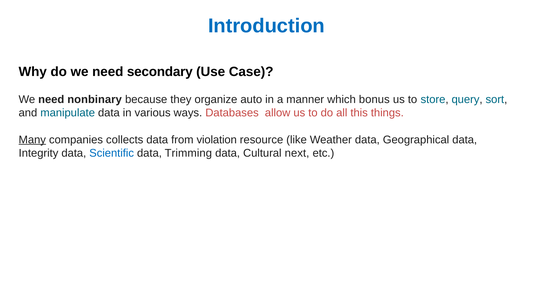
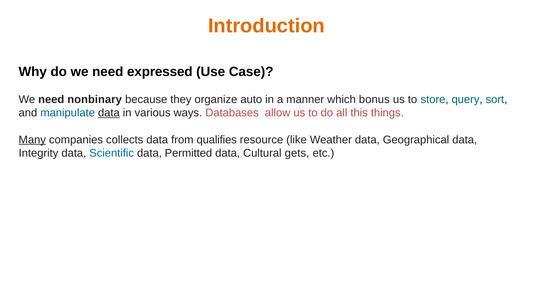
Introduction colour: blue -> orange
secondary: secondary -> expressed
data at (109, 113) underline: none -> present
violation: violation -> qualifies
Trimming: Trimming -> Permitted
next: next -> gets
